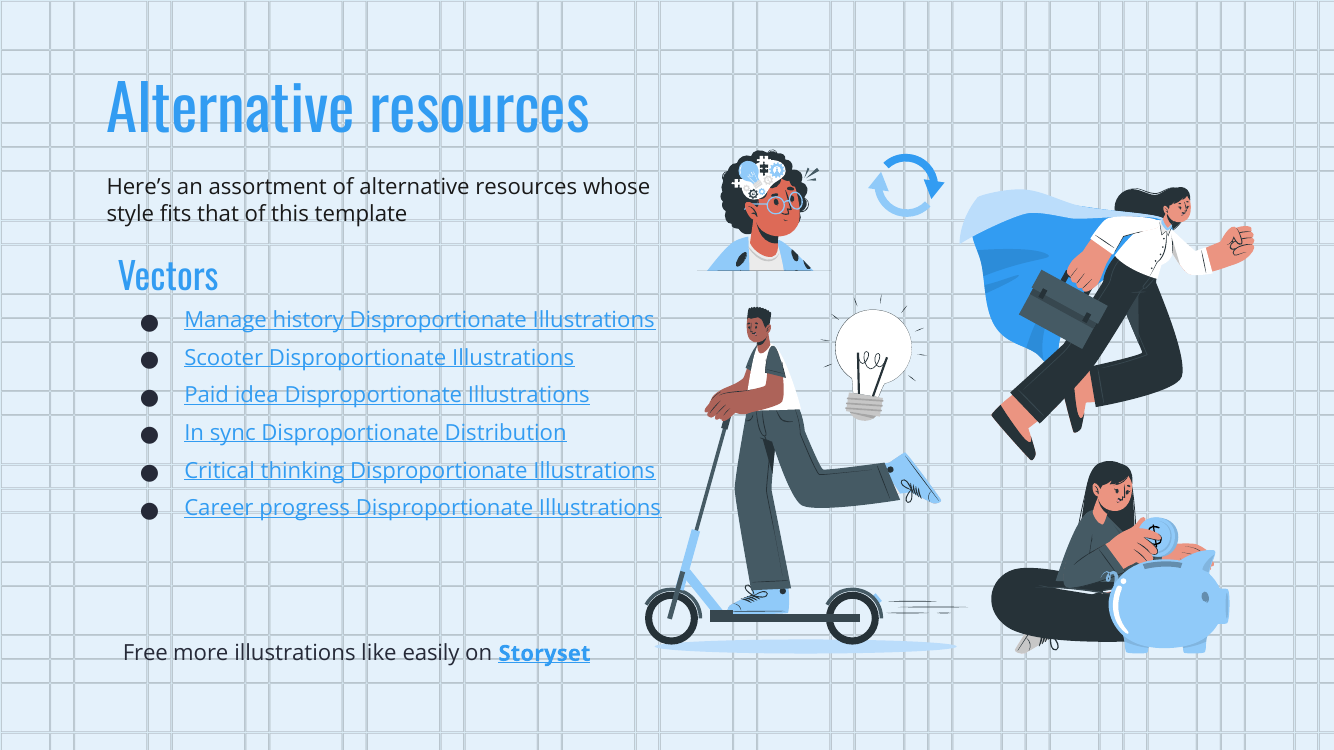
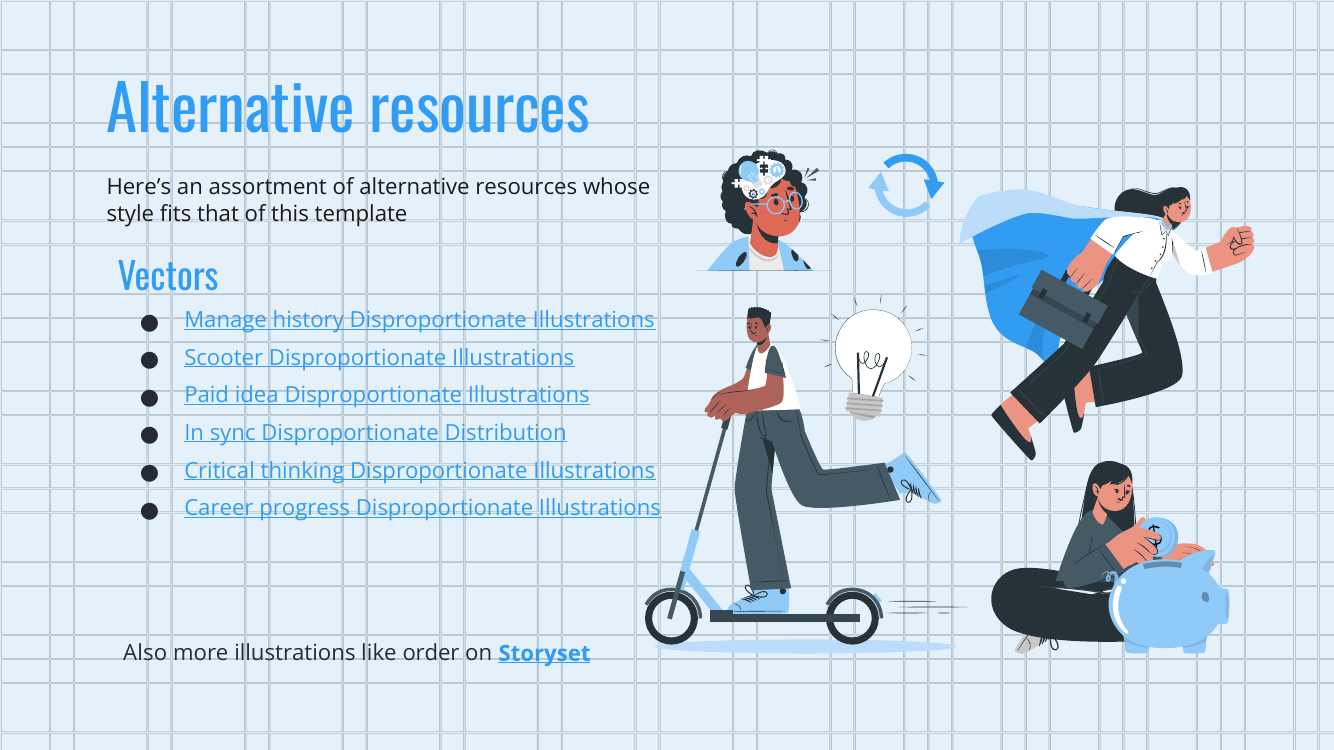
Free: Free -> Also
easily: easily -> order
